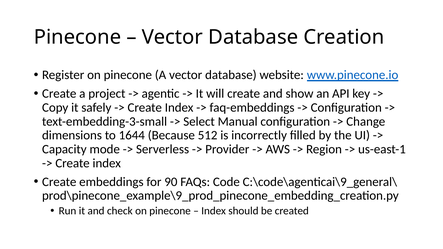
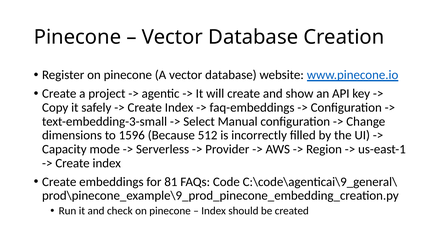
1644: 1644 -> 1596
90: 90 -> 81
